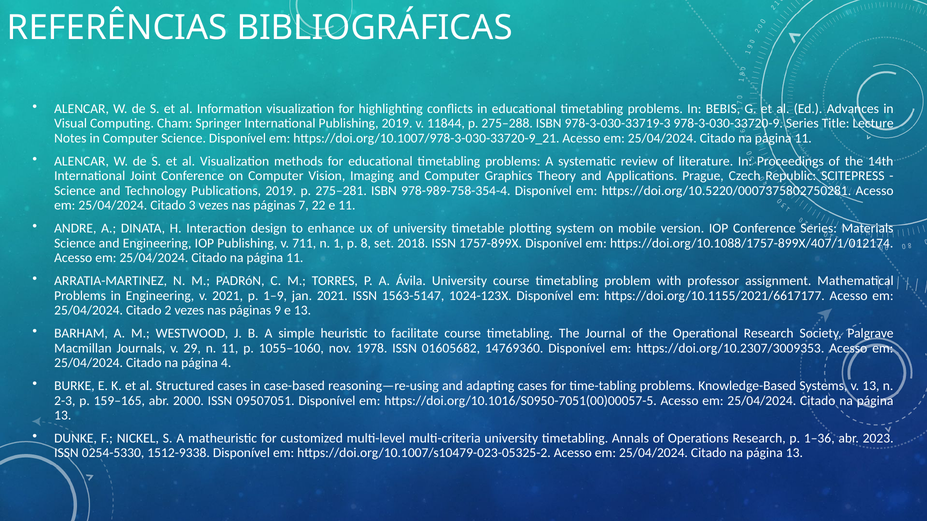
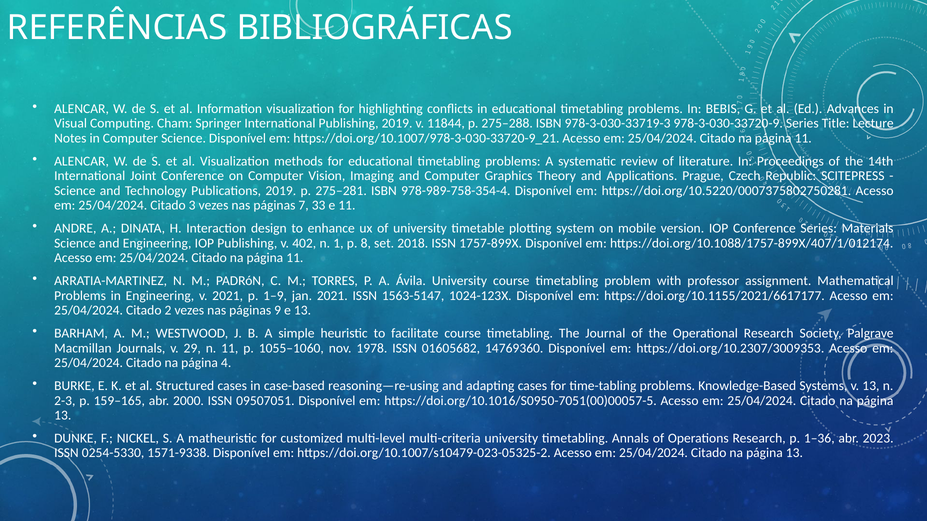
22: 22 -> 33
711: 711 -> 402
1512-9338: 1512-9338 -> 1571-9338
